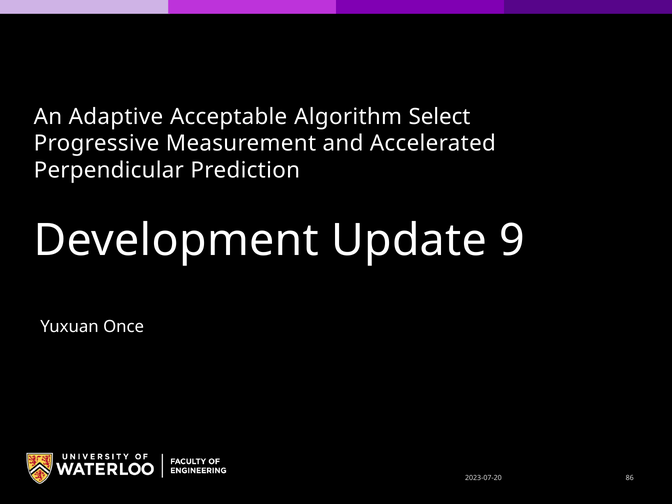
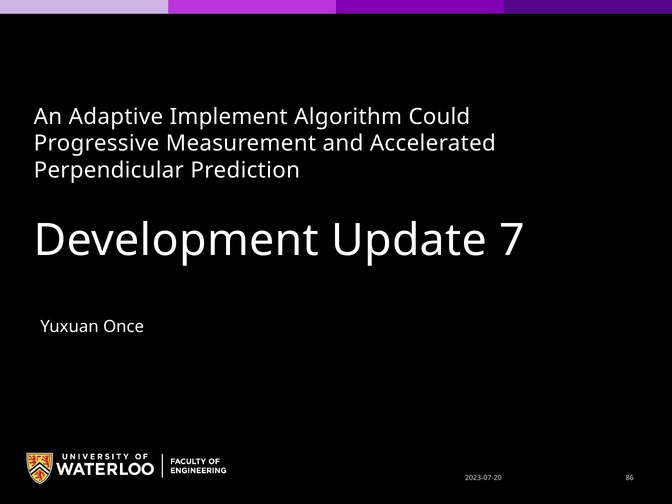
Acceptable: Acceptable -> Implement
Select: Select -> Could
9: 9 -> 7
